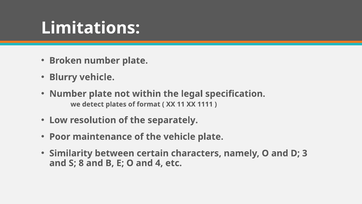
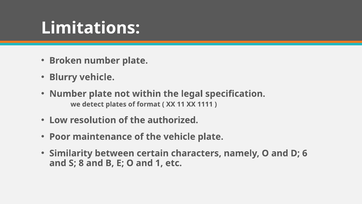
separately: separately -> authorized
3: 3 -> 6
4: 4 -> 1
